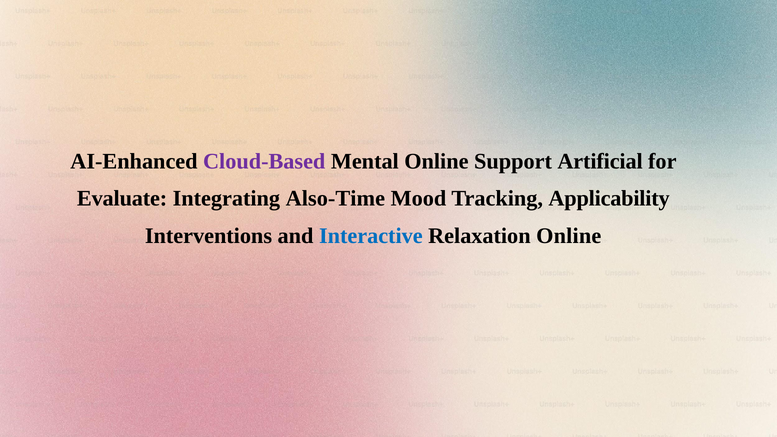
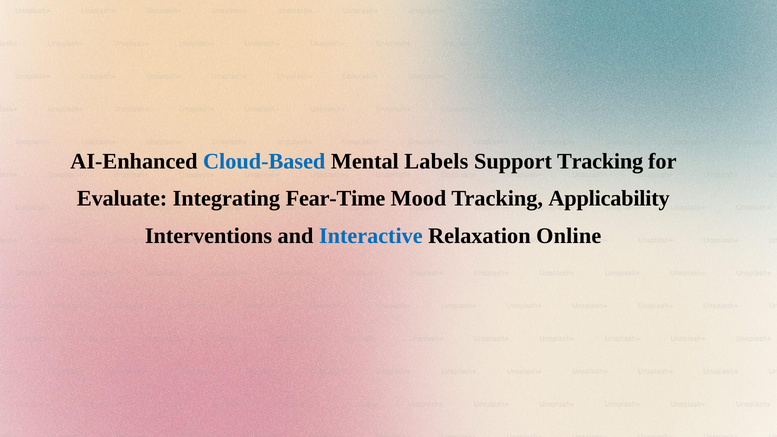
Cloud-Based colour: purple -> blue
Mental Online: Online -> Labels
Support Artificial: Artificial -> Tracking
Also-Time: Also-Time -> Fear-Time
